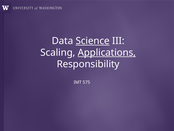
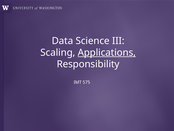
Science underline: present -> none
